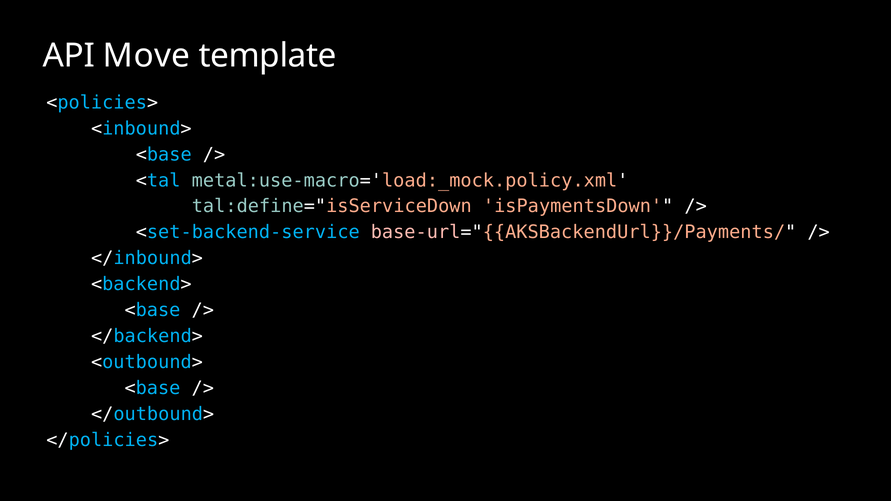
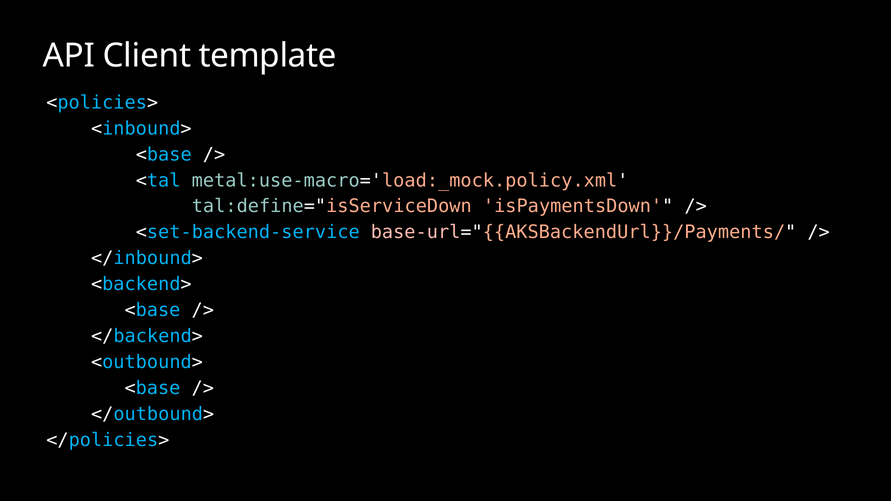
Move: Move -> Client
